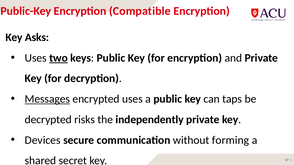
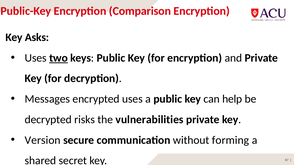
Compatible: Compatible -> Comparison
Messages underline: present -> none
taps: taps -> help
independently: independently -> vulnerabilities
Devices: Devices -> Version
